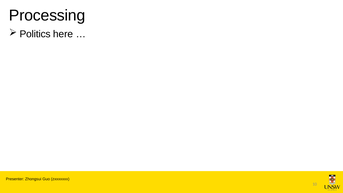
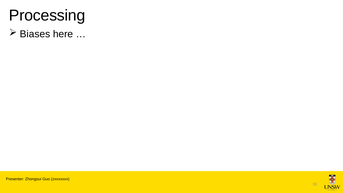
Politics: Politics -> Biases
